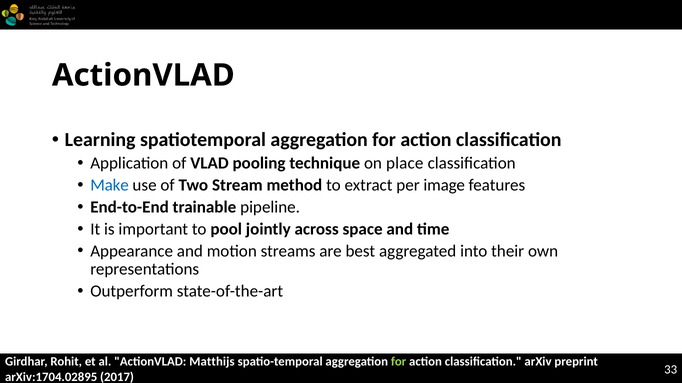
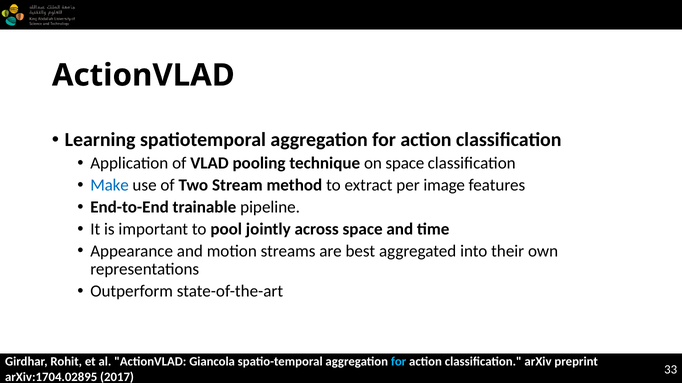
on place: place -> space
Matthijs: Matthijs -> Giancola
for at (399, 362) colour: light green -> light blue
